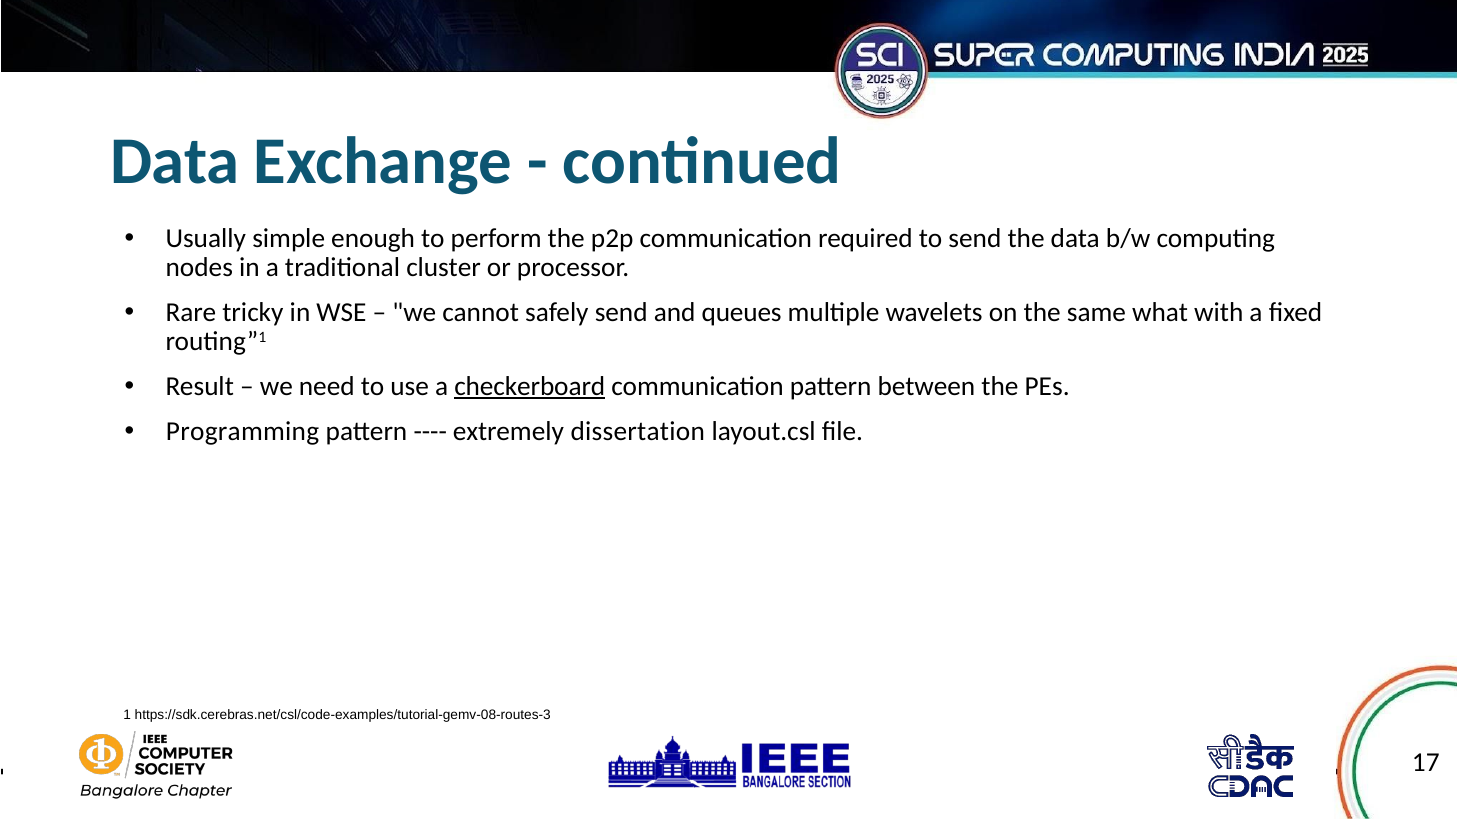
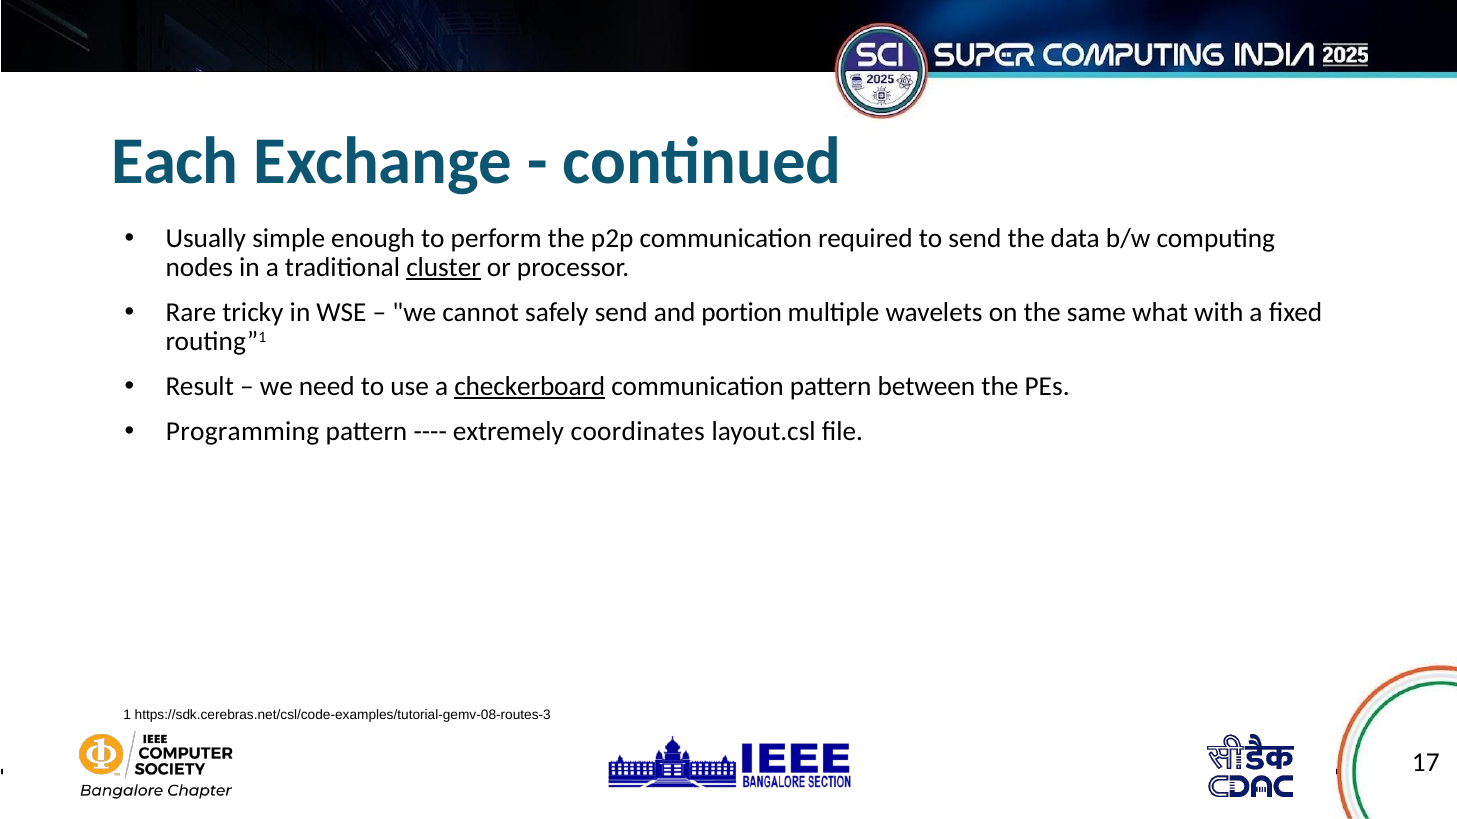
Data at (175, 162): Data -> Each
cluster underline: none -> present
queues: queues -> portion
dissertation: dissertation -> coordinates
